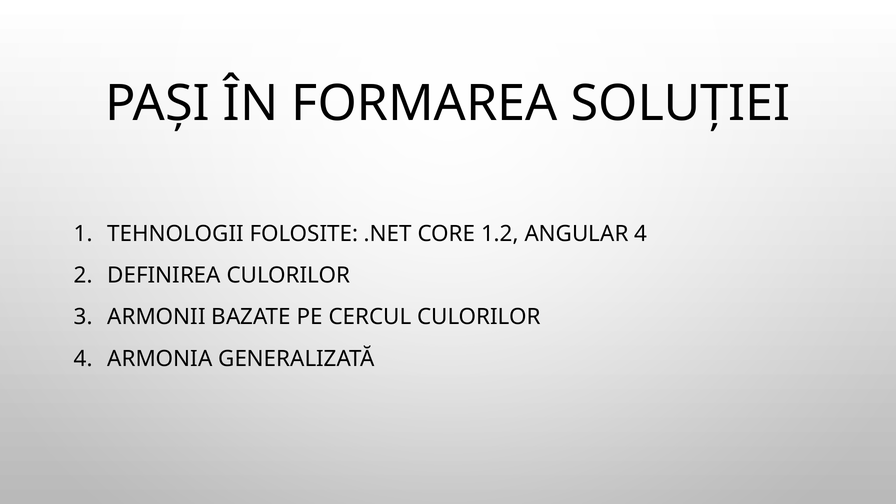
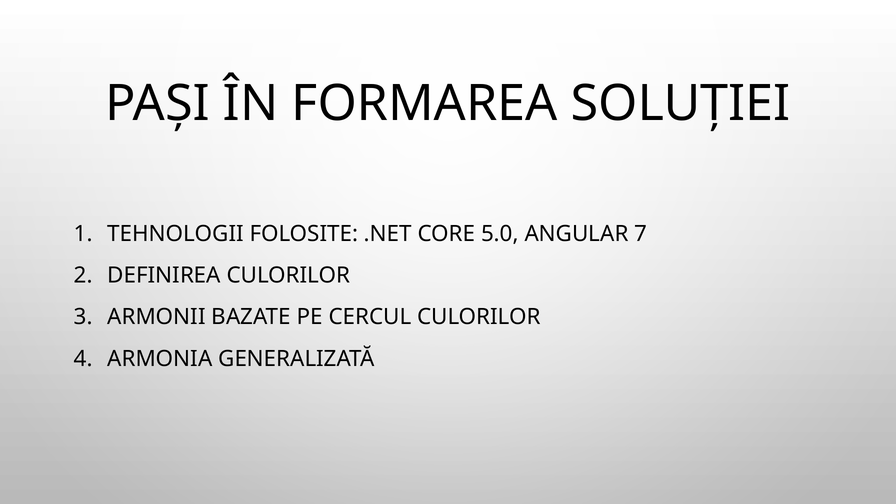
1.2: 1.2 -> 5.0
ANGULAR 4: 4 -> 7
